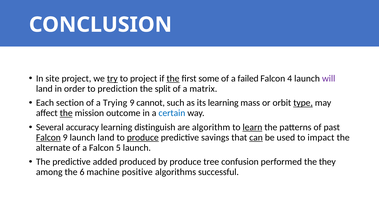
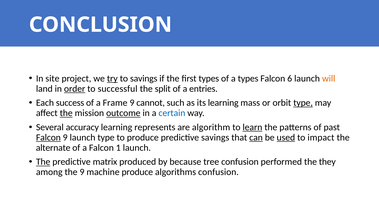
to project: project -> savings
the at (173, 79) underline: present -> none
first some: some -> types
a failed: failed -> types
4: 4 -> 6
will colour: purple -> orange
order underline: none -> present
prediction: prediction -> successful
matrix: matrix -> entries
section: section -> success
Trying: Trying -> Frame
outcome underline: none -> present
distinguish: distinguish -> represents
launch land: land -> type
produce at (143, 138) underline: present -> none
used underline: none -> present
5: 5 -> 1
The at (43, 162) underline: none -> present
added: added -> matrix
by produce: produce -> because
the 6: 6 -> 9
machine positive: positive -> produce
algorithms successful: successful -> confusion
